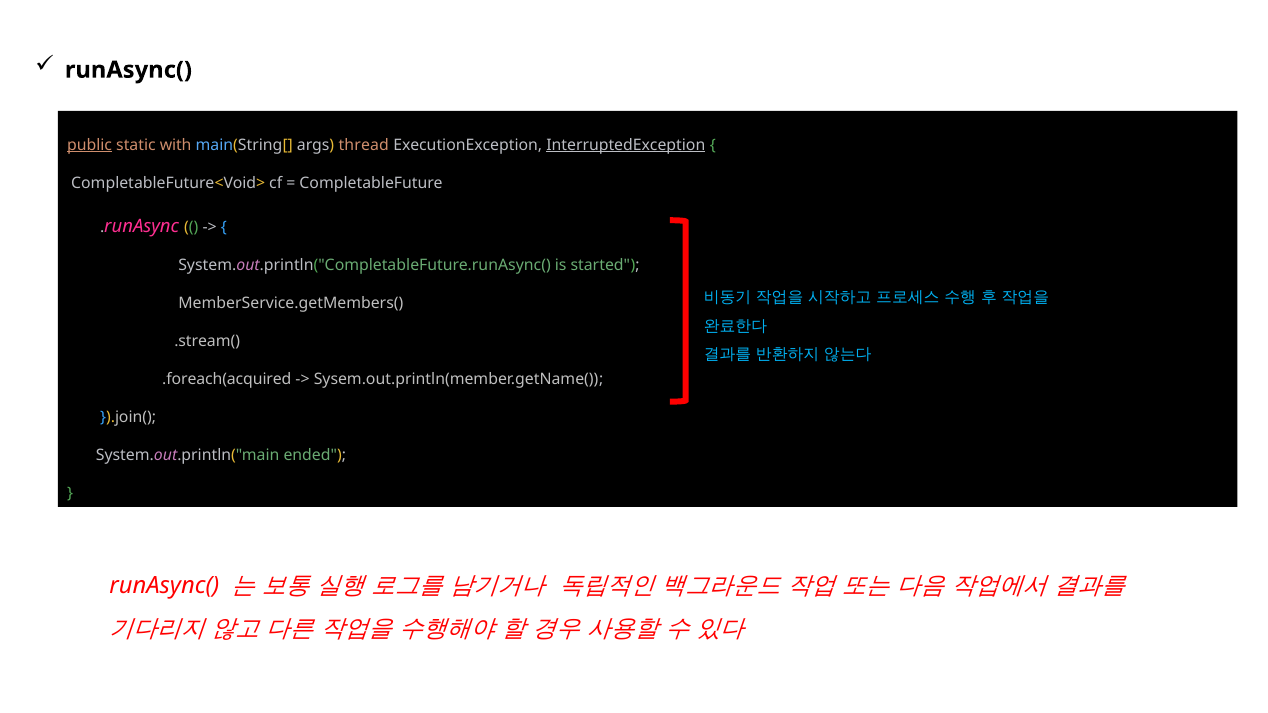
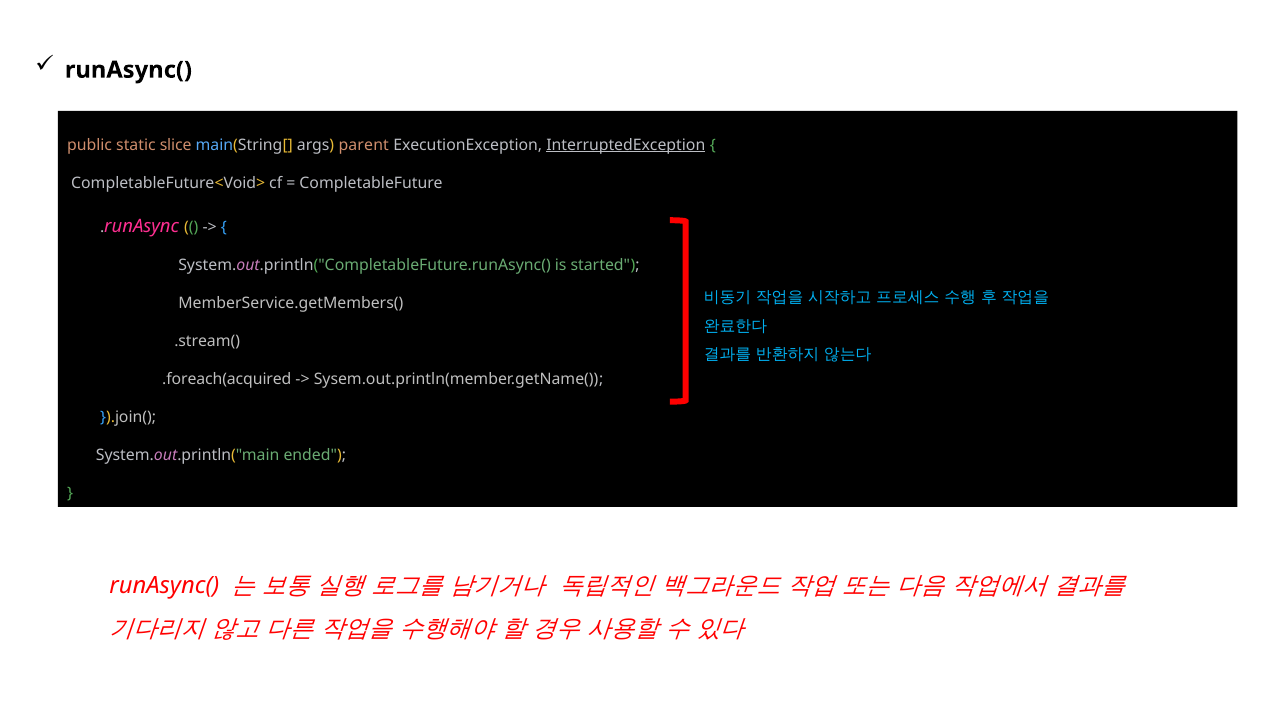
public underline: present -> none
with: with -> slice
thread: thread -> parent
